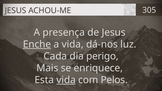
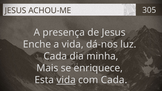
Enche underline: present -> none
perigo: perigo -> minha
com Pelos: Pelos -> Cada
